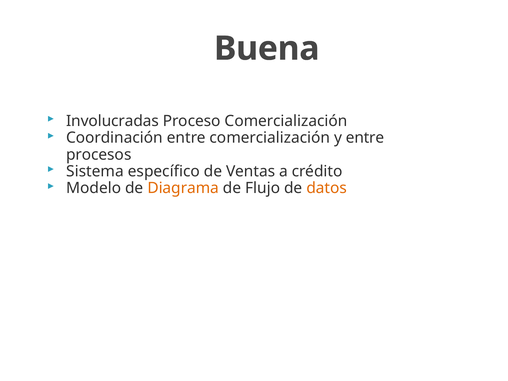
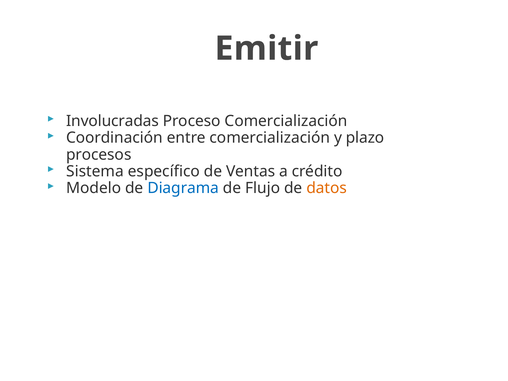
Buena: Buena -> Emitir
y entre: entre -> plazo
Diagrama colour: orange -> blue
